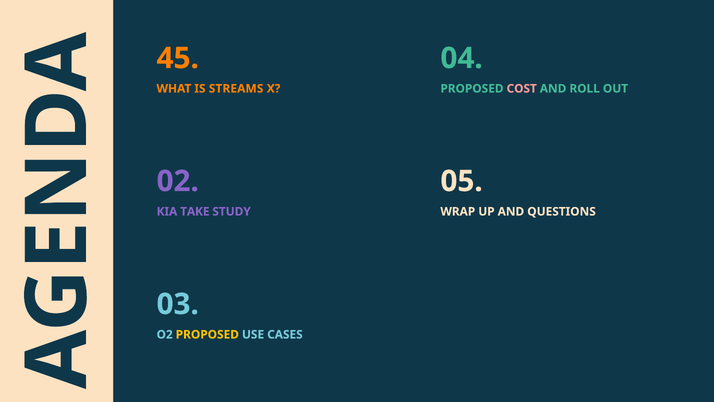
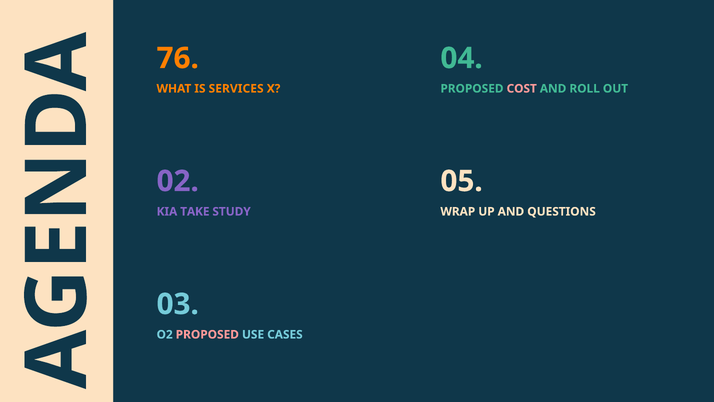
45: 45 -> 76
STREAMS: STREAMS -> SERVICES
PROPOSED at (207, 334) colour: yellow -> pink
